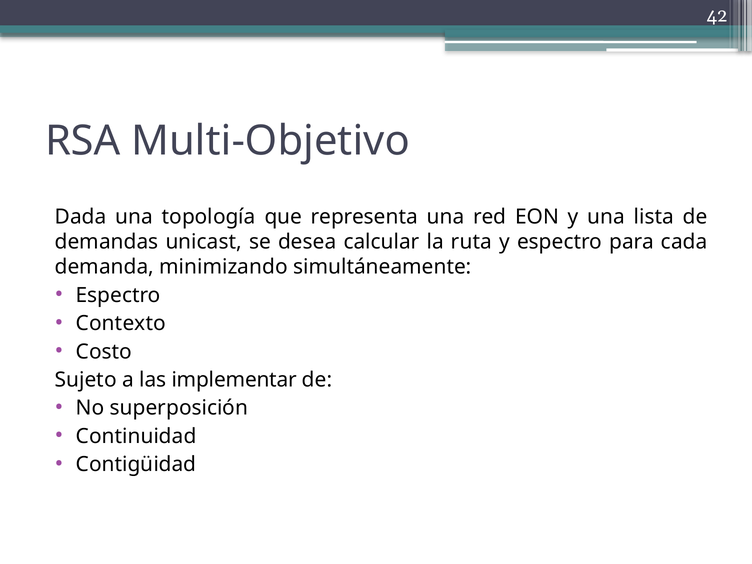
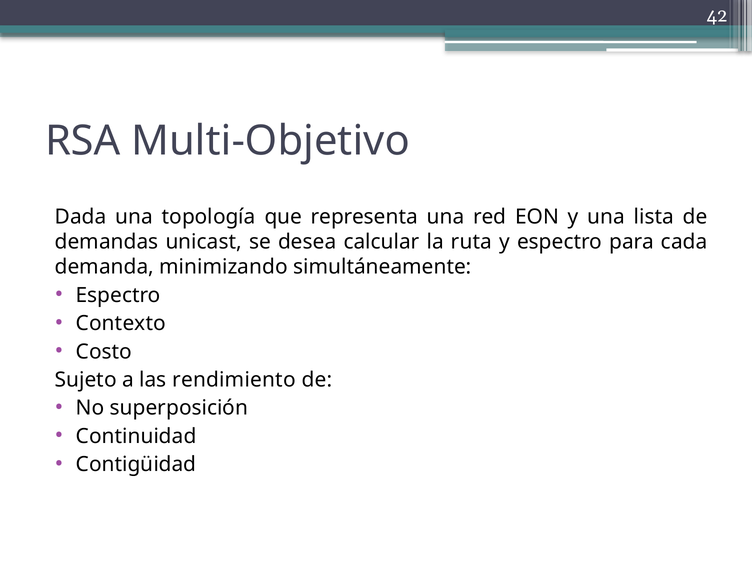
implementar: implementar -> rendimiento
